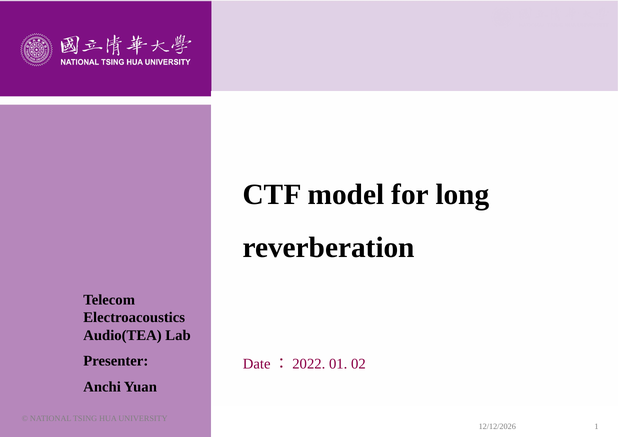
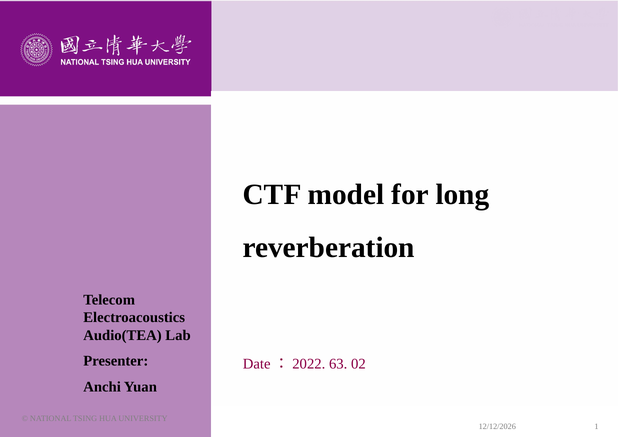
01: 01 -> 63
